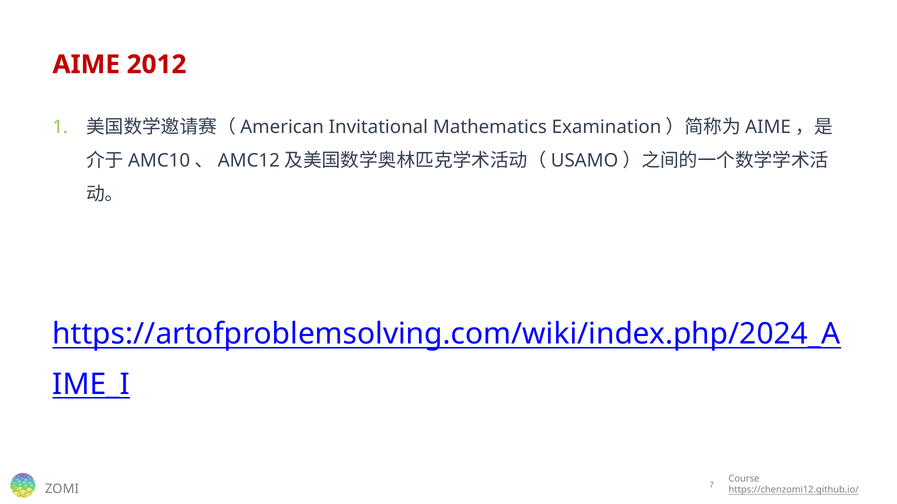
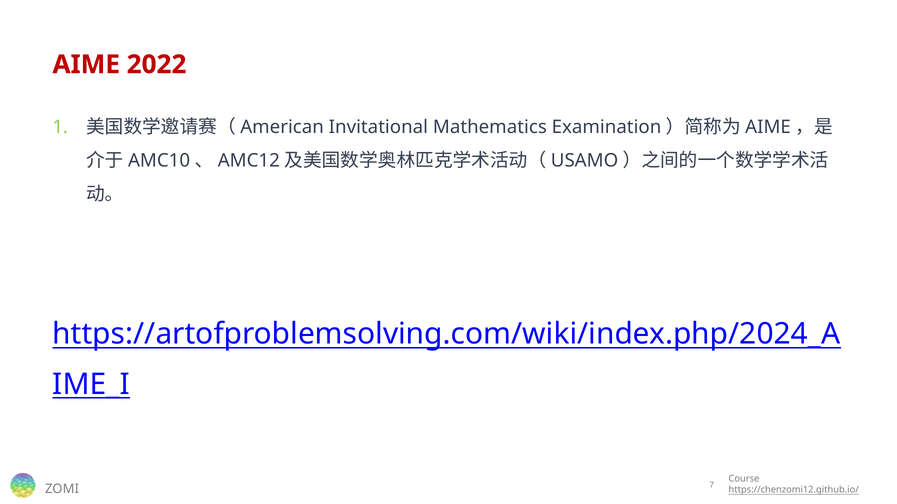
2012: 2012 -> 2022
